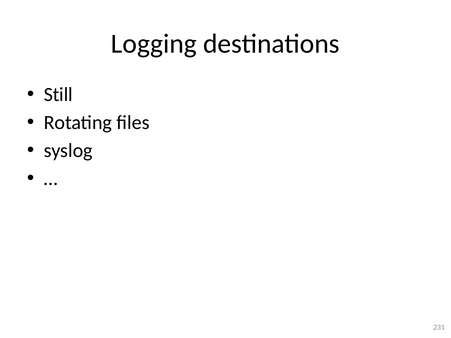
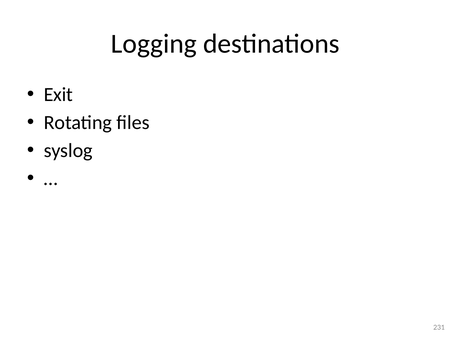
Still: Still -> Exit
